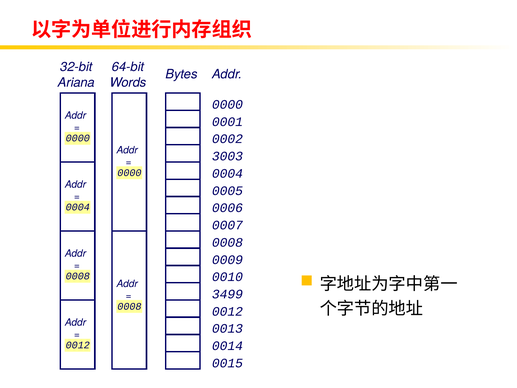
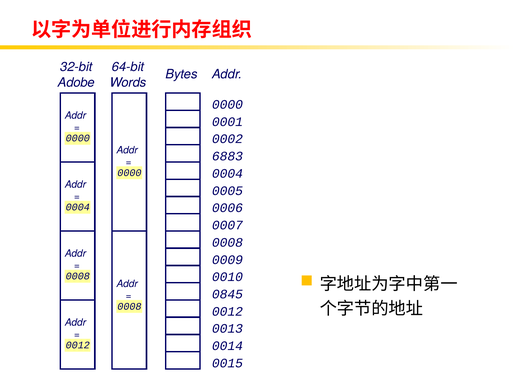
Ariana: Ariana -> Adobe
3003: 3003 -> 6883
3499: 3499 -> 0845
